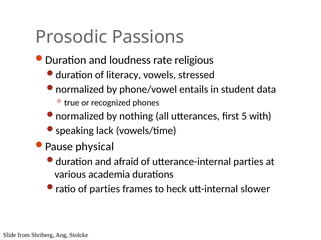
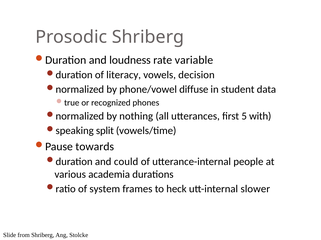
Prosodic Passions: Passions -> Shriberg
religious: religious -> variable
stressed: stressed -> decision
entails: entails -> diffuse
lack: lack -> split
physical: physical -> towards
afraid: afraid -> could
utterance-internal parties: parties -> people
of parties: parties -> system
